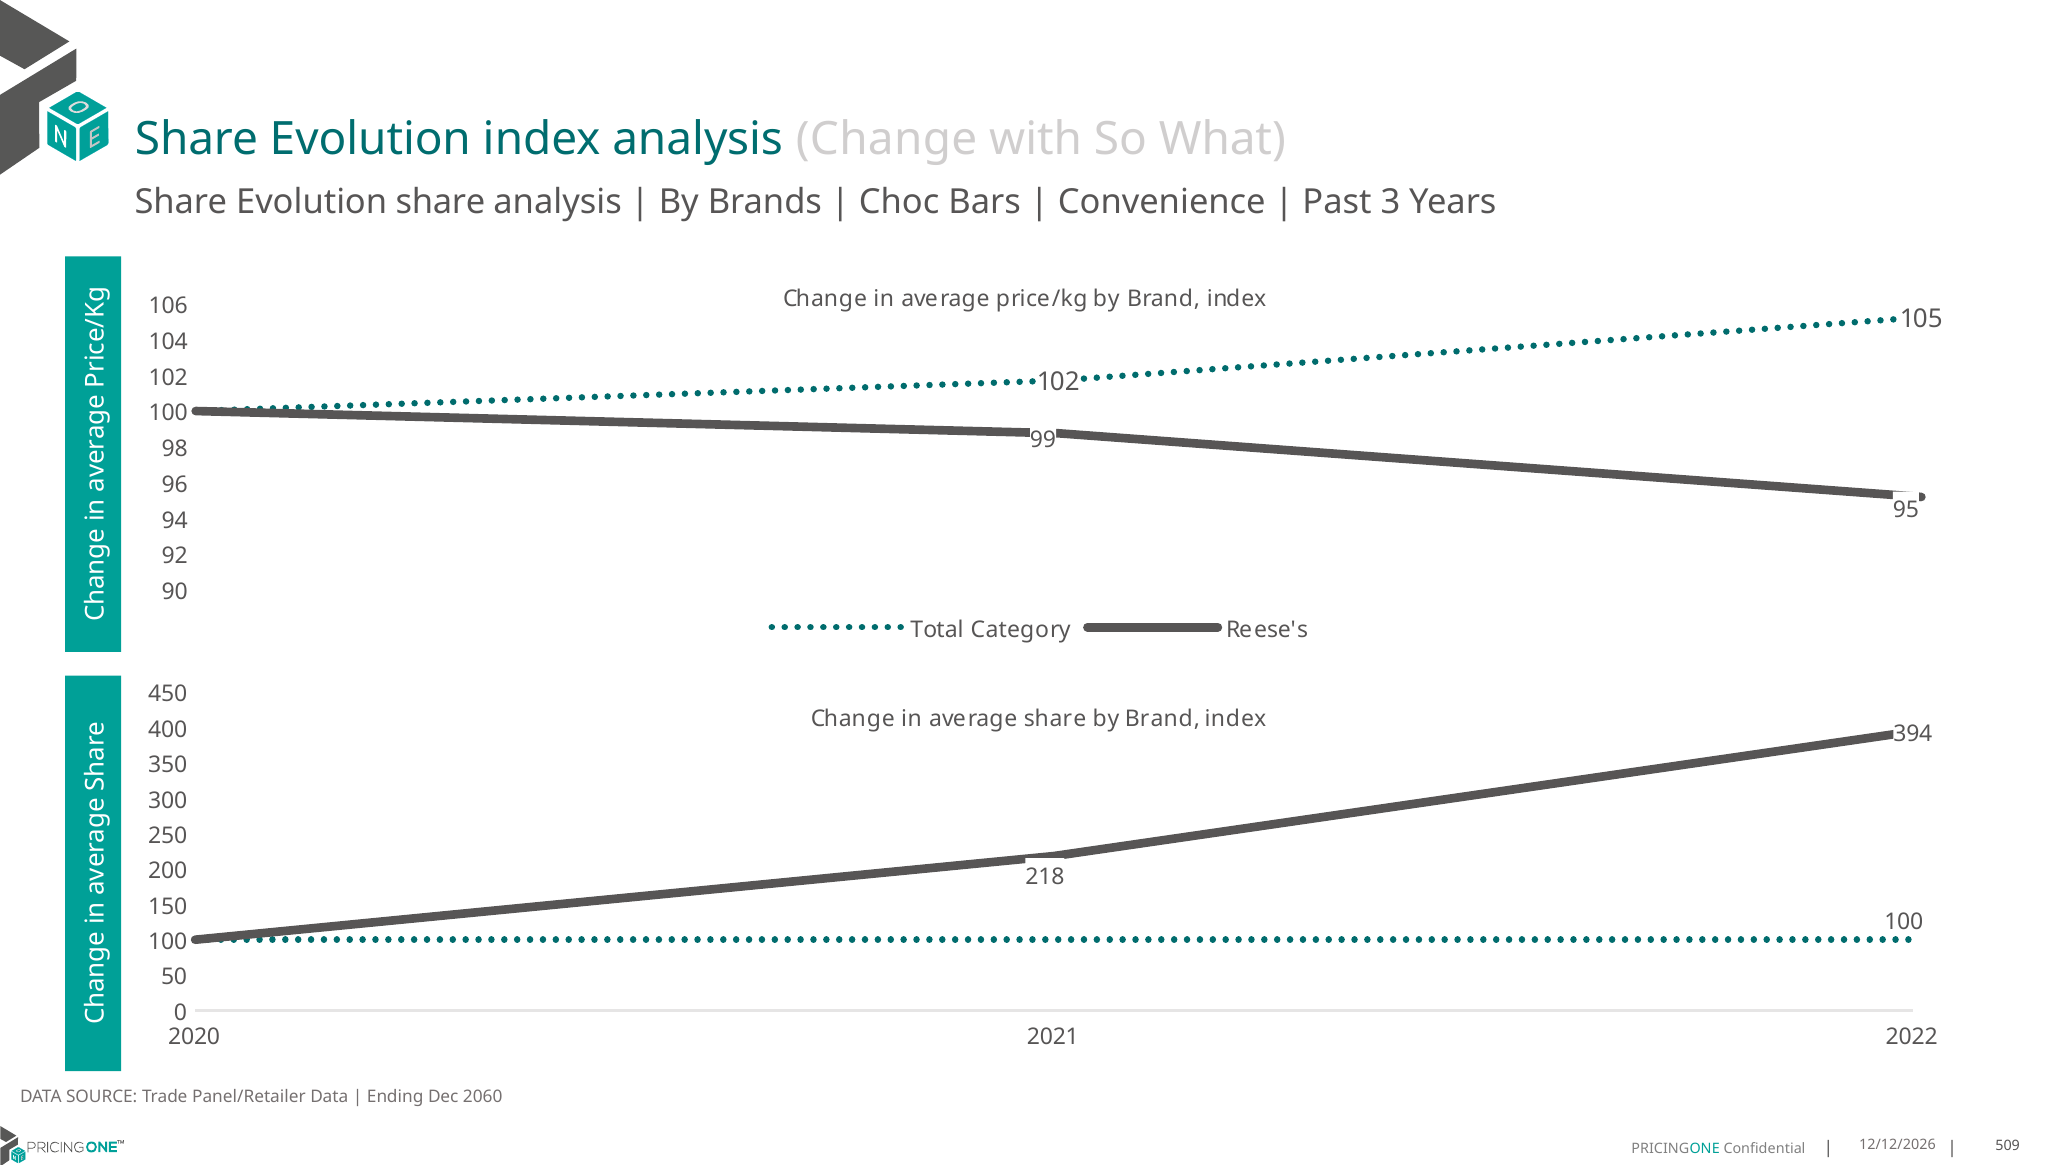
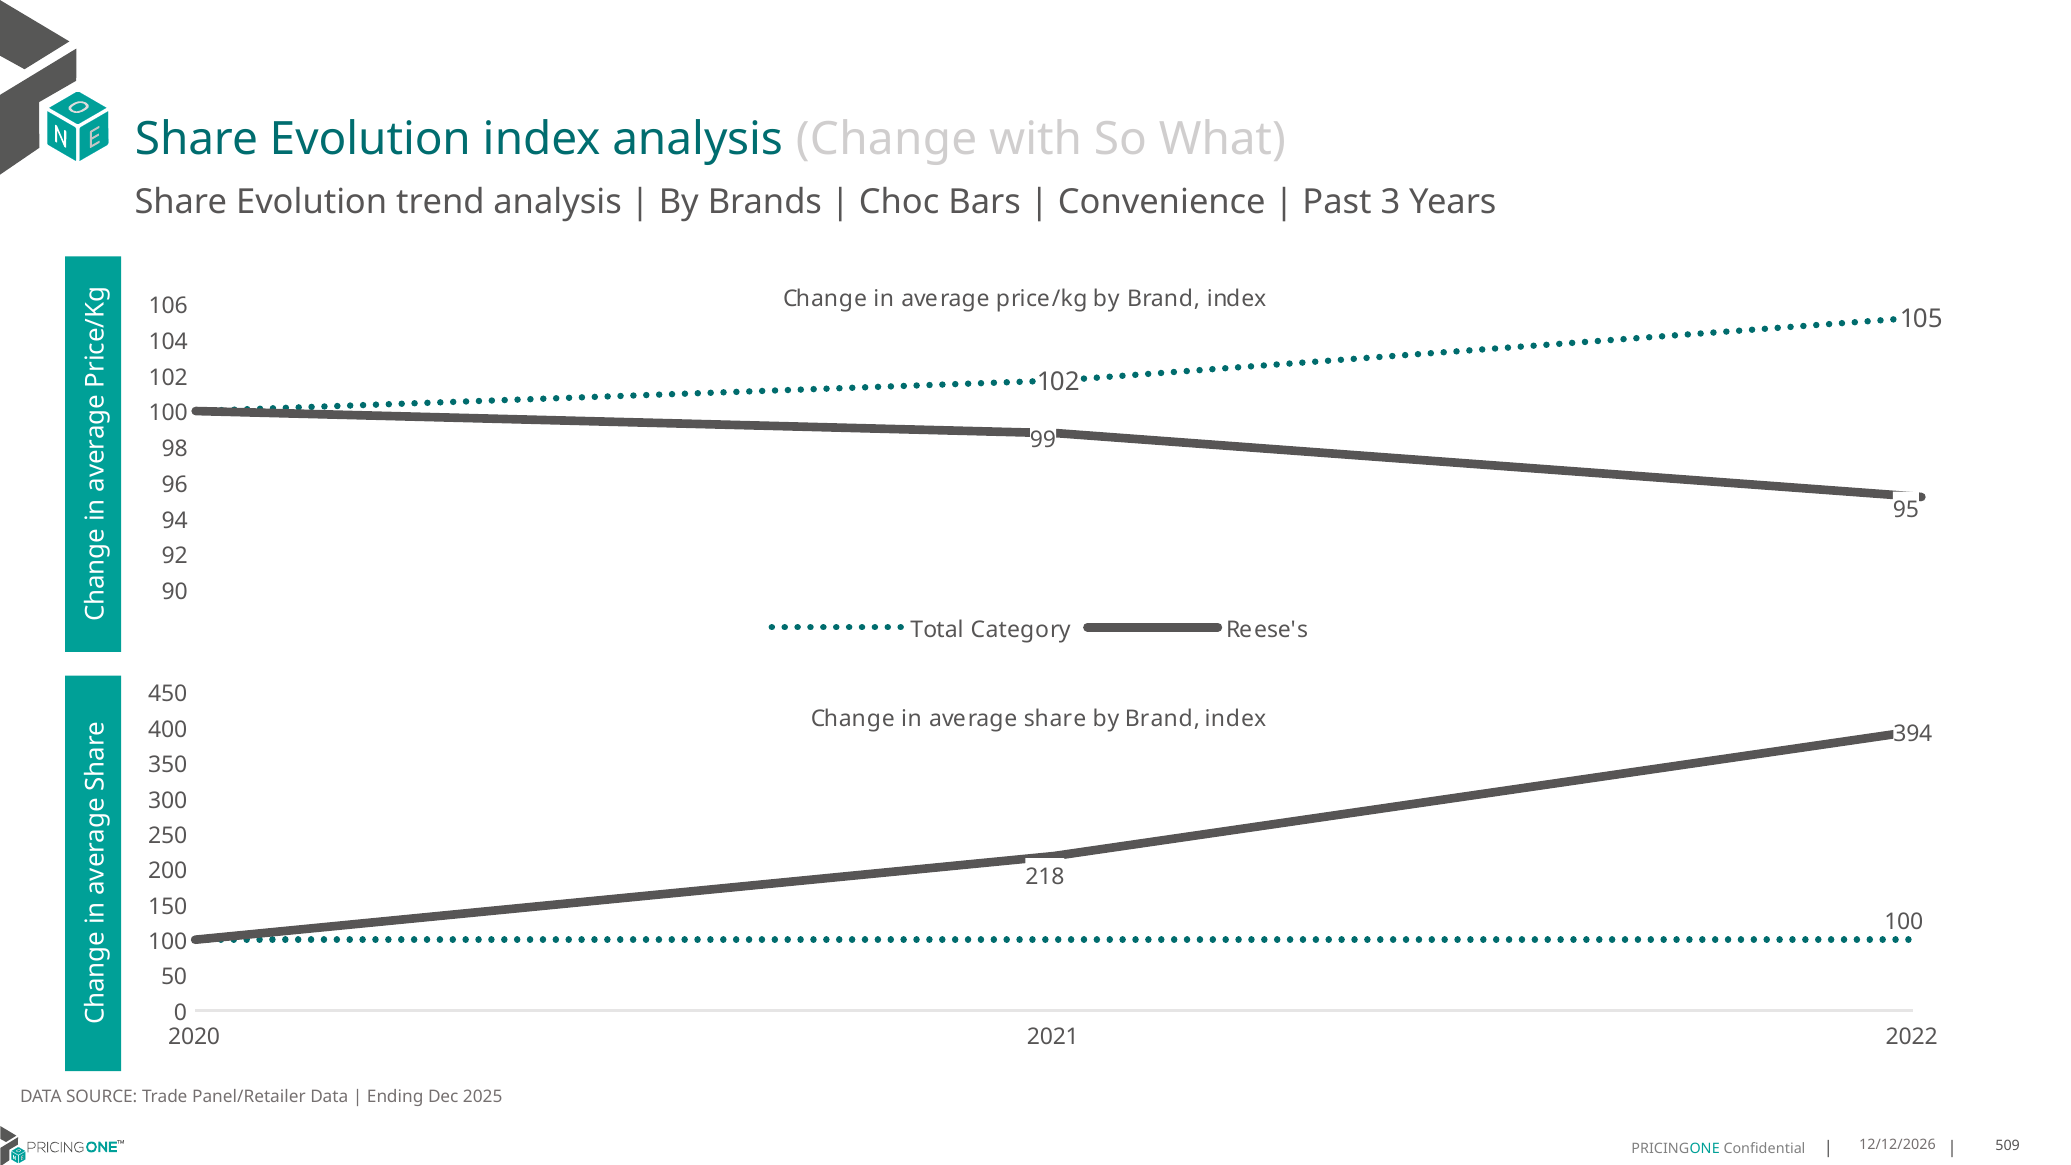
Evolution share: share -> trend
2060: 2060 -> 2025
